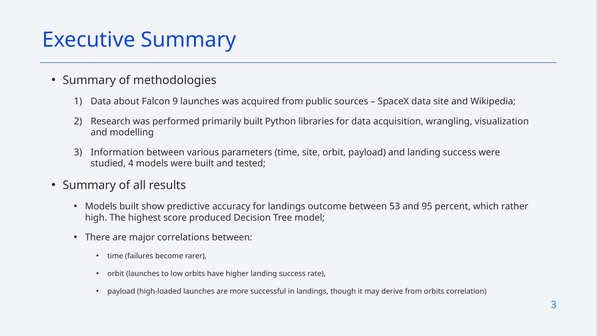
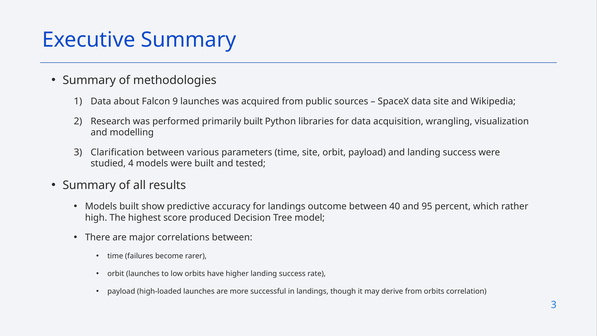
Information: Information -> Clarification
53: 53 -> 40
